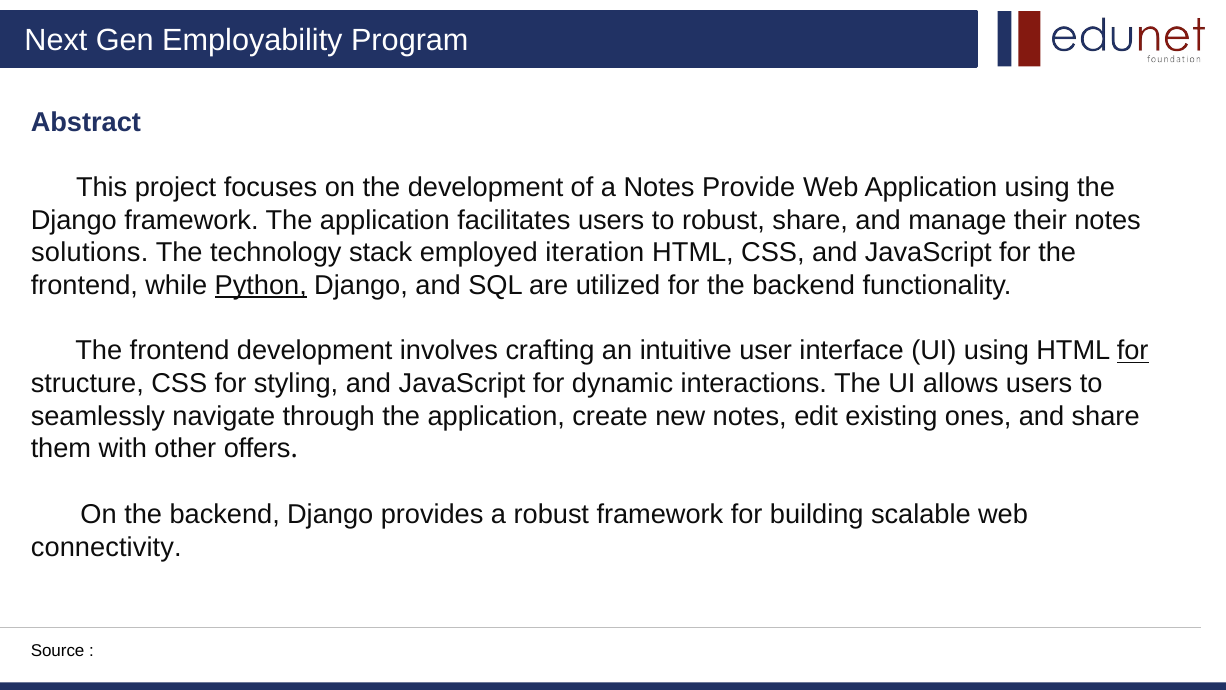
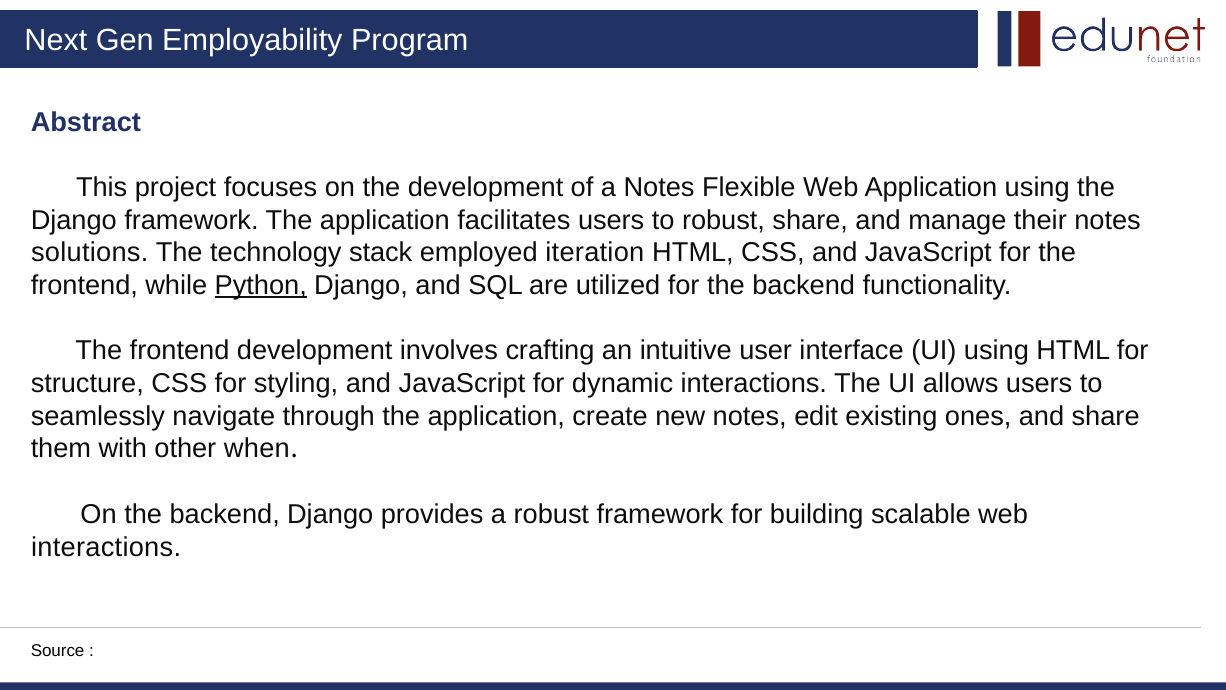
Provide: Provide -> Flexible
for at (1133, 351) underline: present -> none
offers: offers -> when
connectivity at (106, 547): connectivity -> interactions
